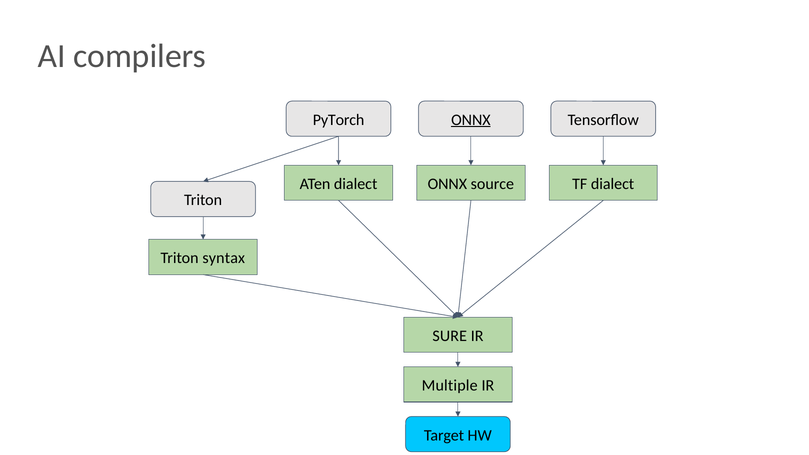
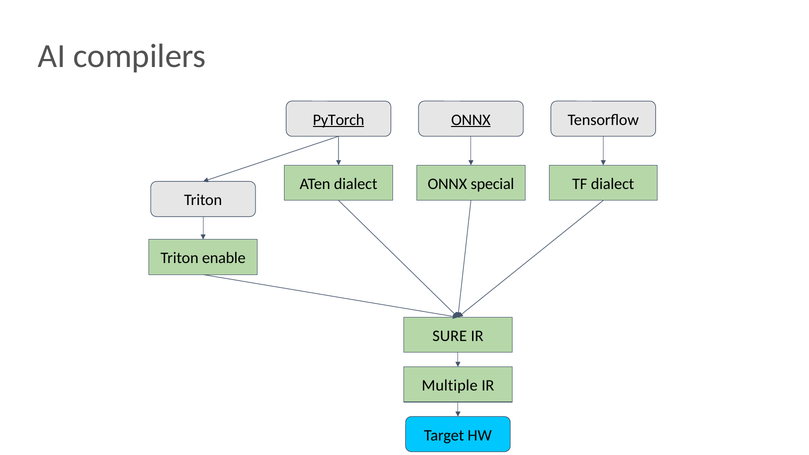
PyTorch underline: none -> present
source: source -> special
syntax: syntax -> enable
